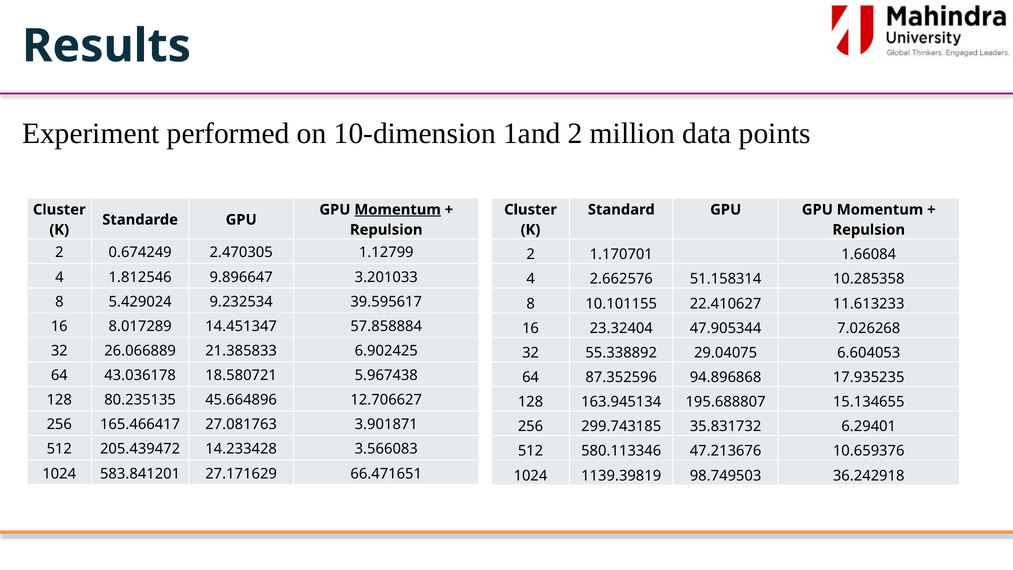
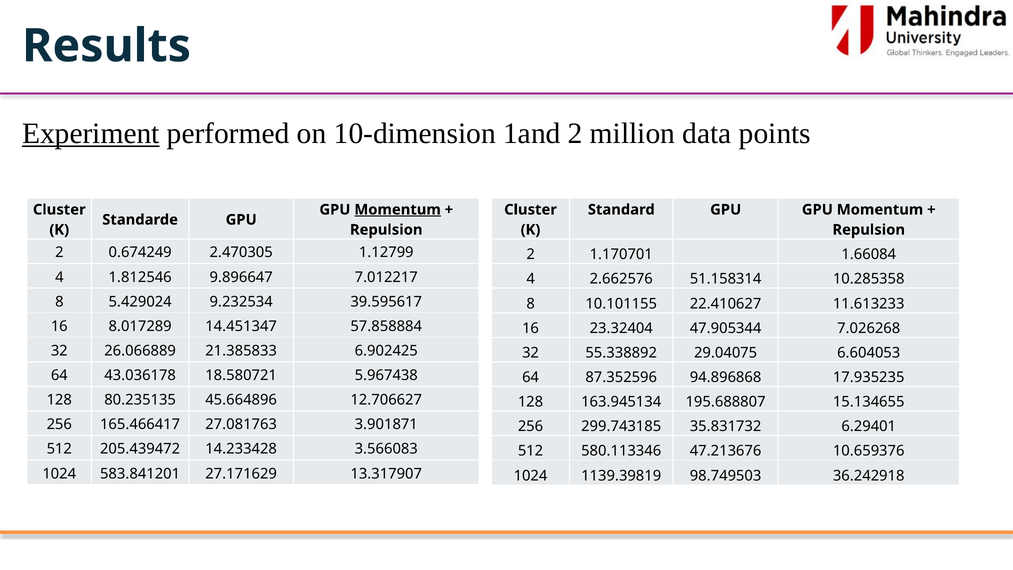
Experiment underline: none -> present
3.201033: 3.201033 -> 7.012217
66.471651: 66.471651 -> 13.317907
